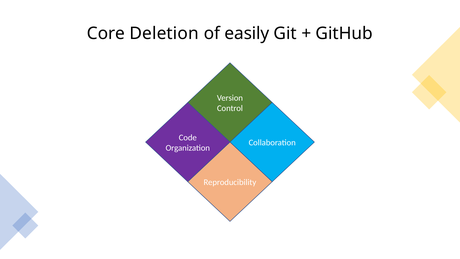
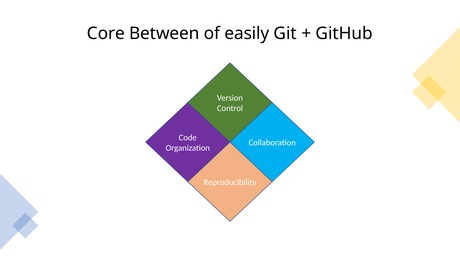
Deletion: Deletion -> Between
